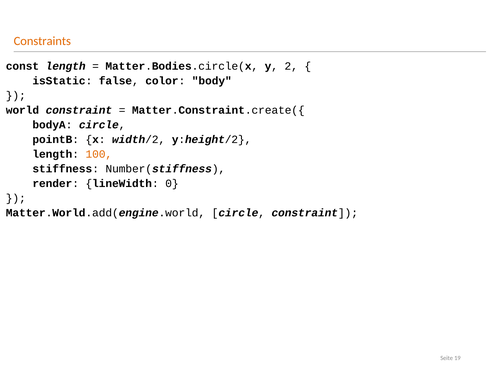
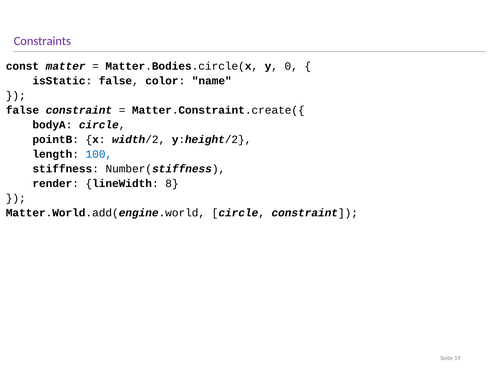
Constraints colour: orange -> purple
const length: length -> matter
2: 2 -> 0
body: body -> name
world at (22, 110): world -> false
100 colour: orange -> blue
0: 0 -> 8
